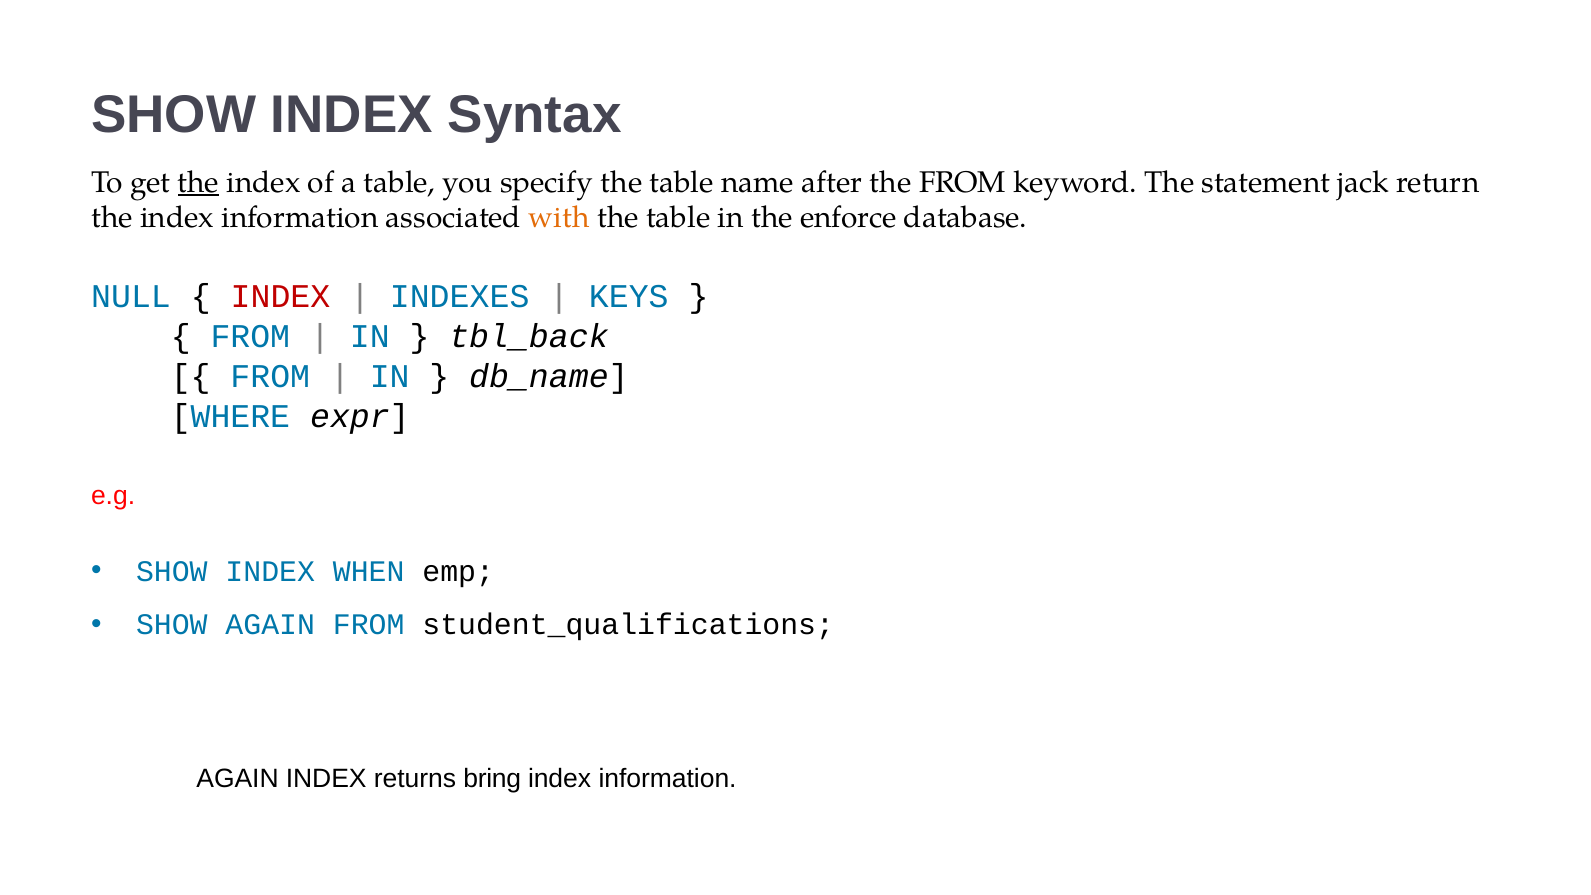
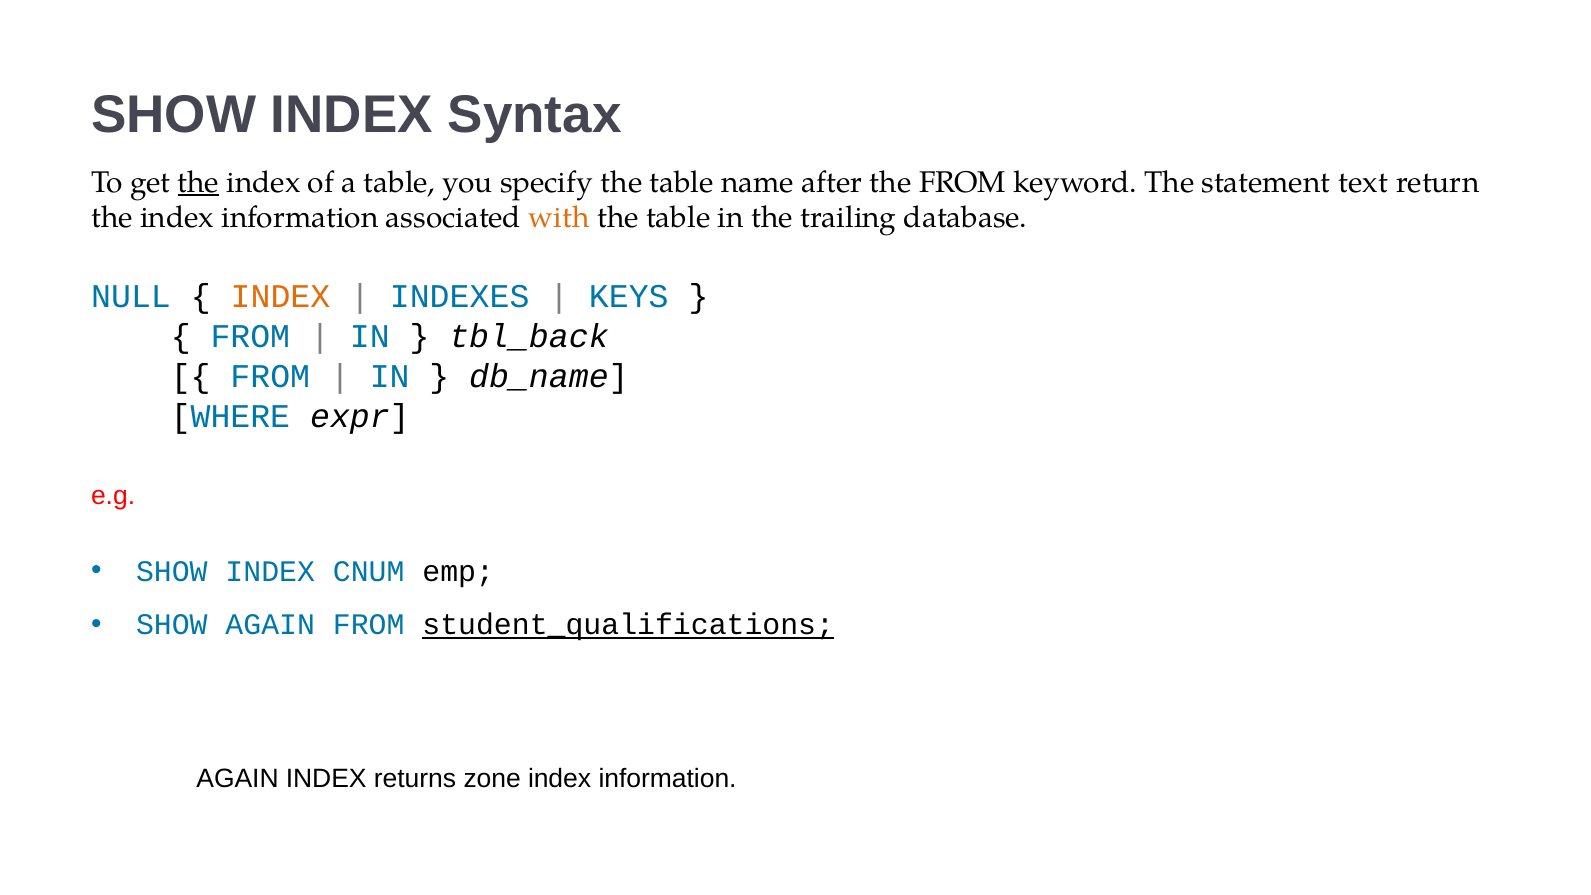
jack: jack -> text
enforce: enforce -> trailing
INDEX at (280, 297) colour: red -> orange
WHEN: WHEN -> CNUM
student_qualifications underline: none -> present
bring: bring -> zone
